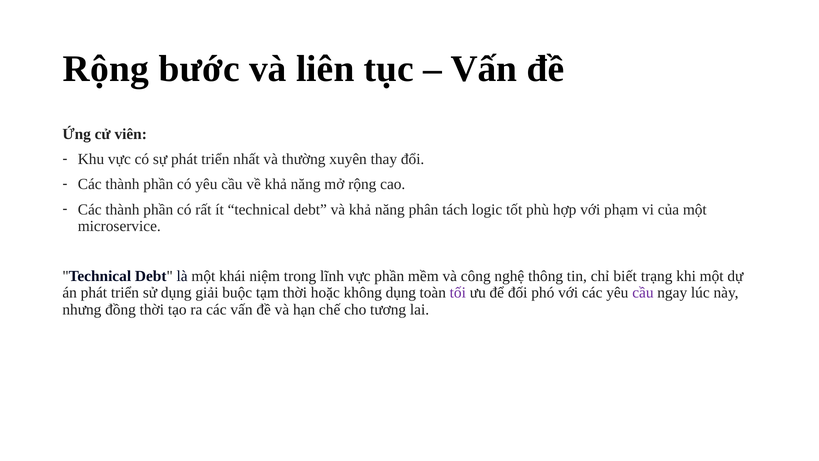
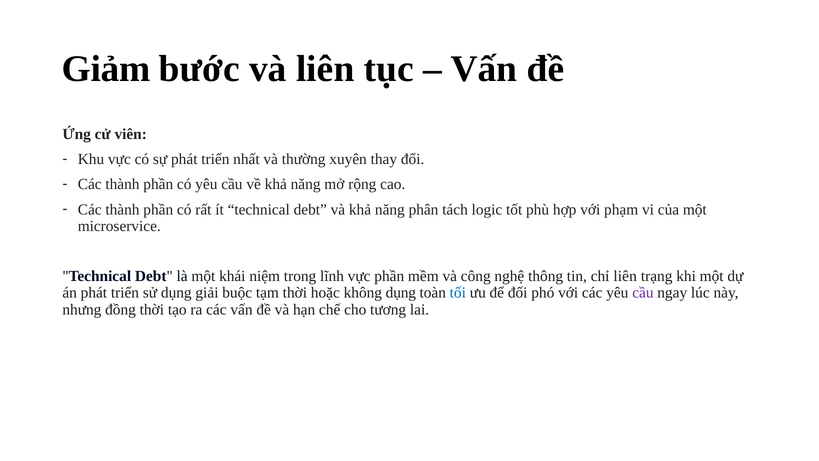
Rộng at (106, 69): Rộng -> Giảm
chỉ biết: biết -> liên
tối colour: purple -> blue
